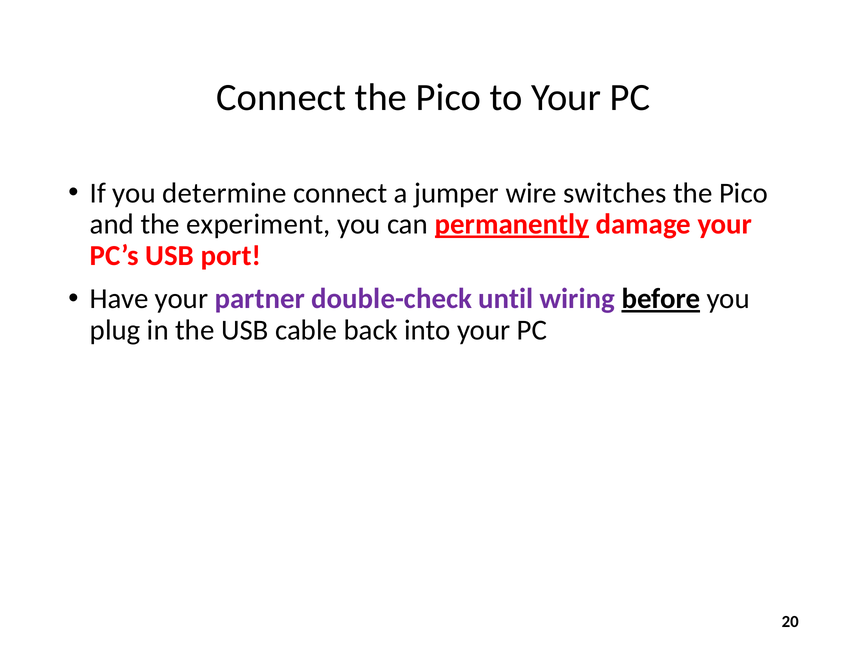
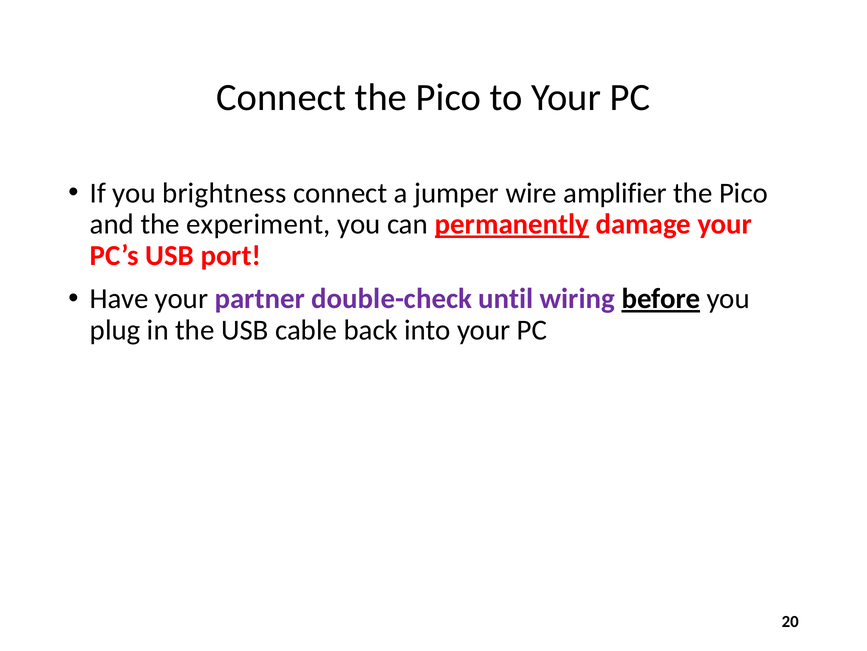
determine: determine -> brightness
switches: switches -> amplifier
